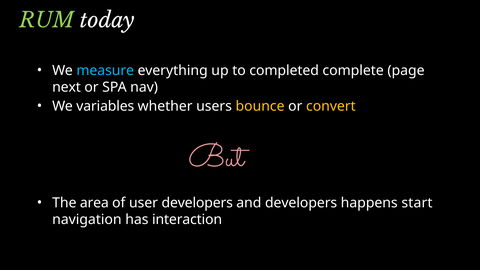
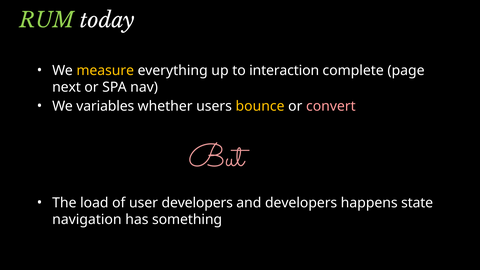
measure colour: light blue -> yellow
completed: completed -> interaction
convert colour: yellow -> pink
area: area -> load
start: start -> state
interaction: interaction -> something
